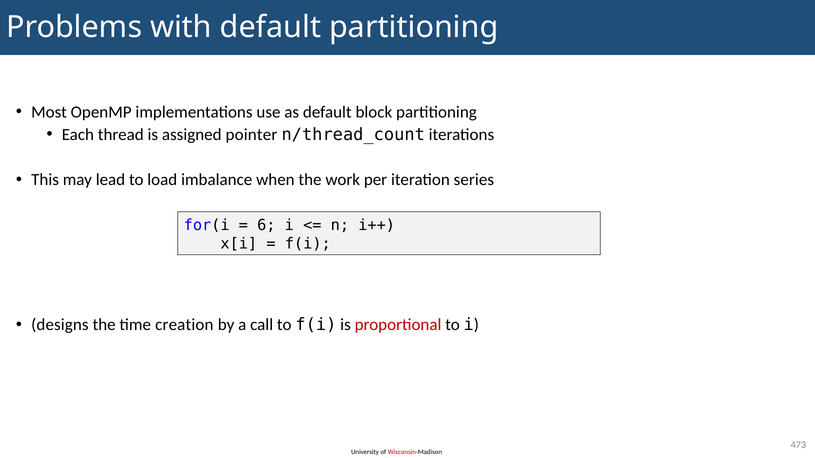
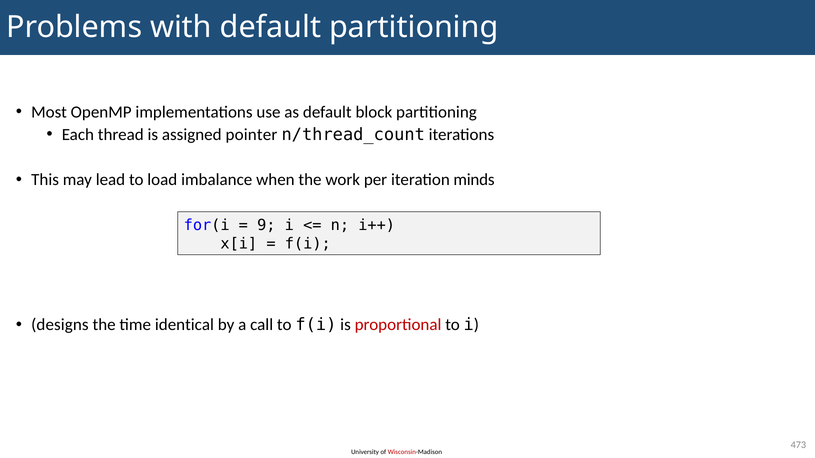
series: series -> minds
6: 6 -> 9
creation: creation -> identical
